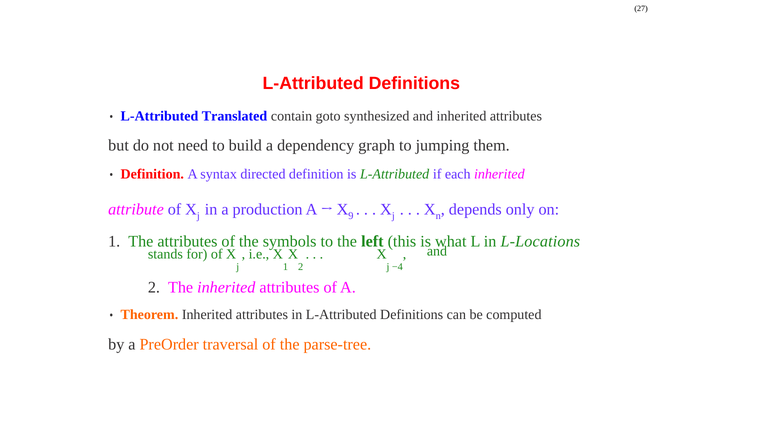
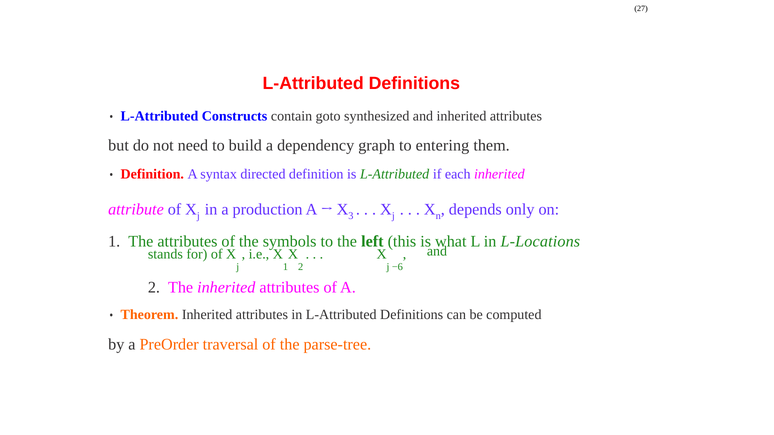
Translated: Translated -> Constructs
jumping: jumping -> entering
9: 9 -> 3
−4: −4 -> −6
